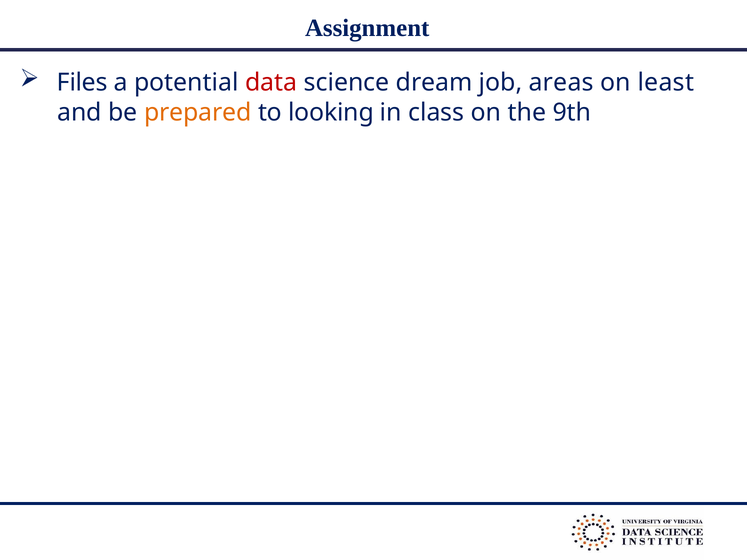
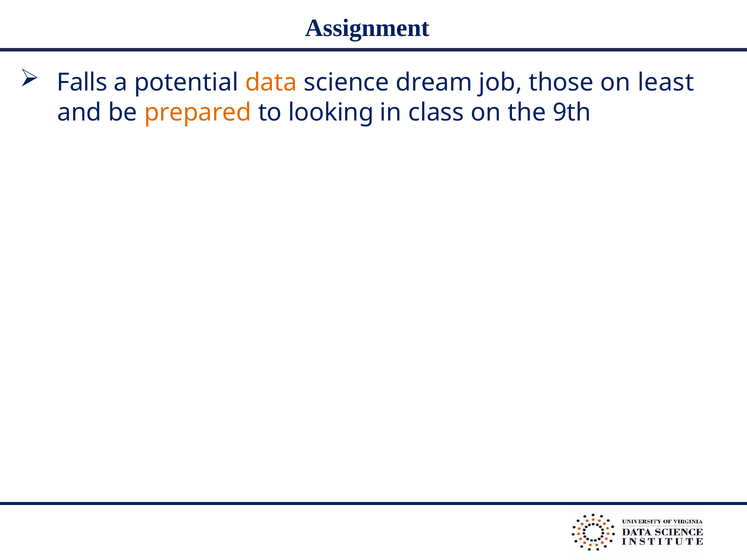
Files: Files -> Falls
data colour: red -> orange
areas: areas -> those
